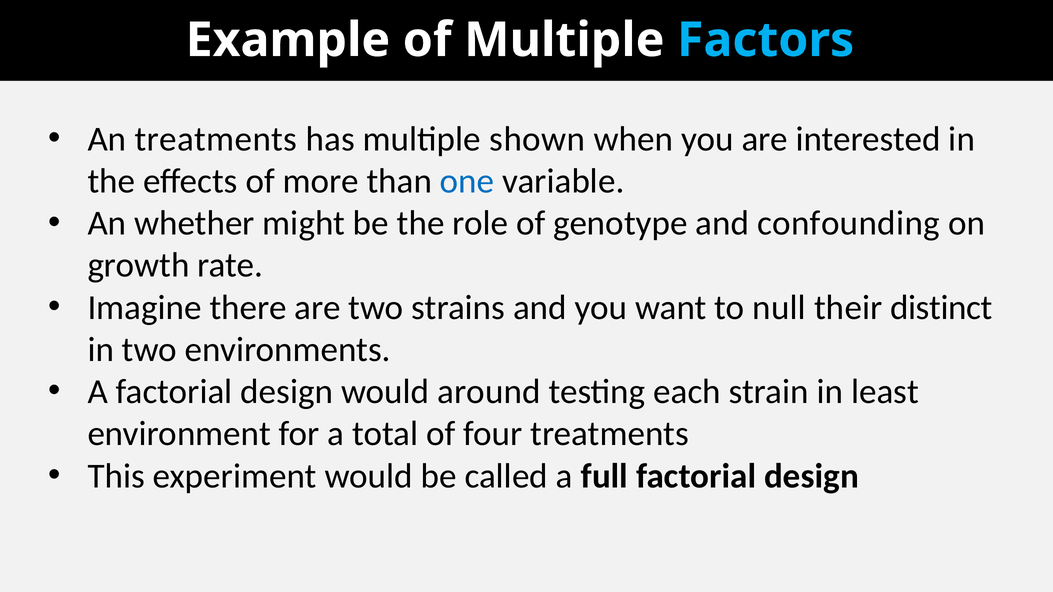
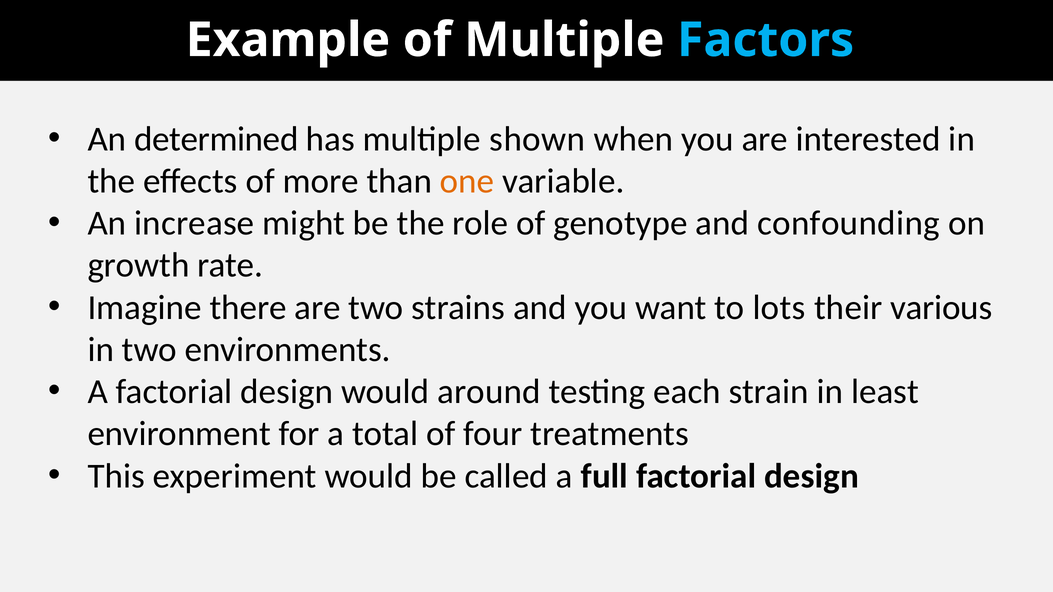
An treatments: treatments -> determined
one colour: blue -> orange
whether: whether -> increase
null: null -> lots
distinct: distinct -> various
